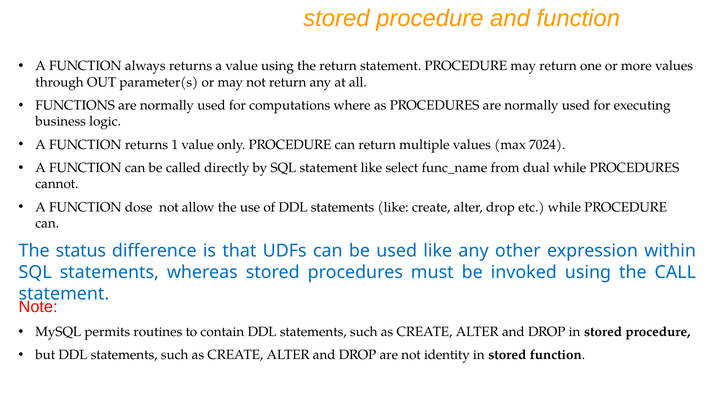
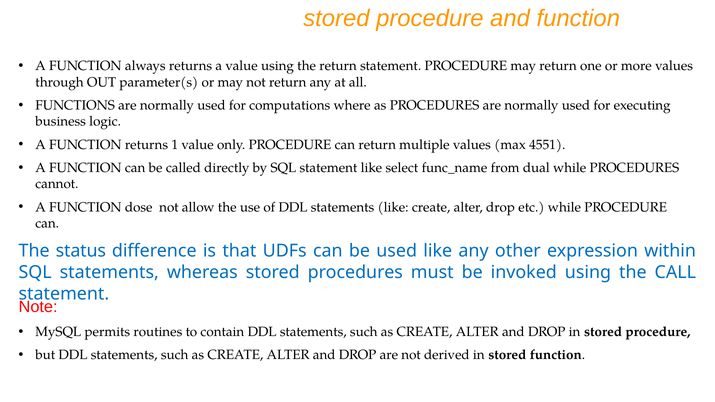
7024: 7024 -> 4551
identity: identity -> derived
